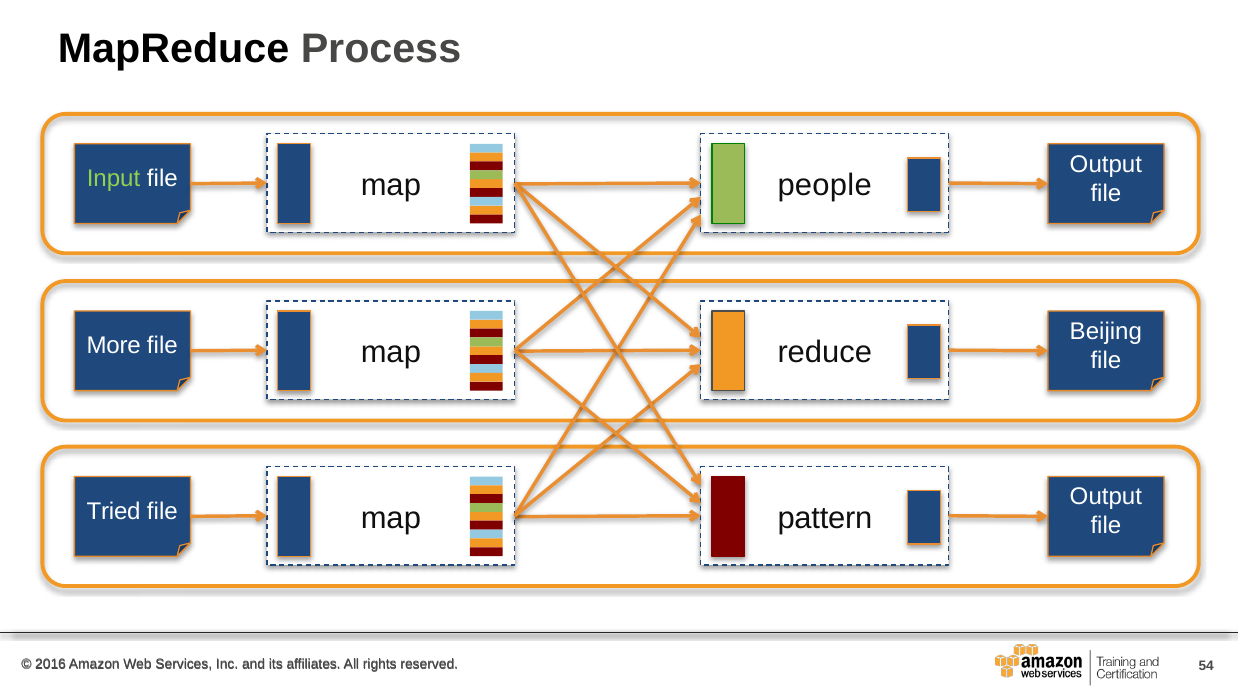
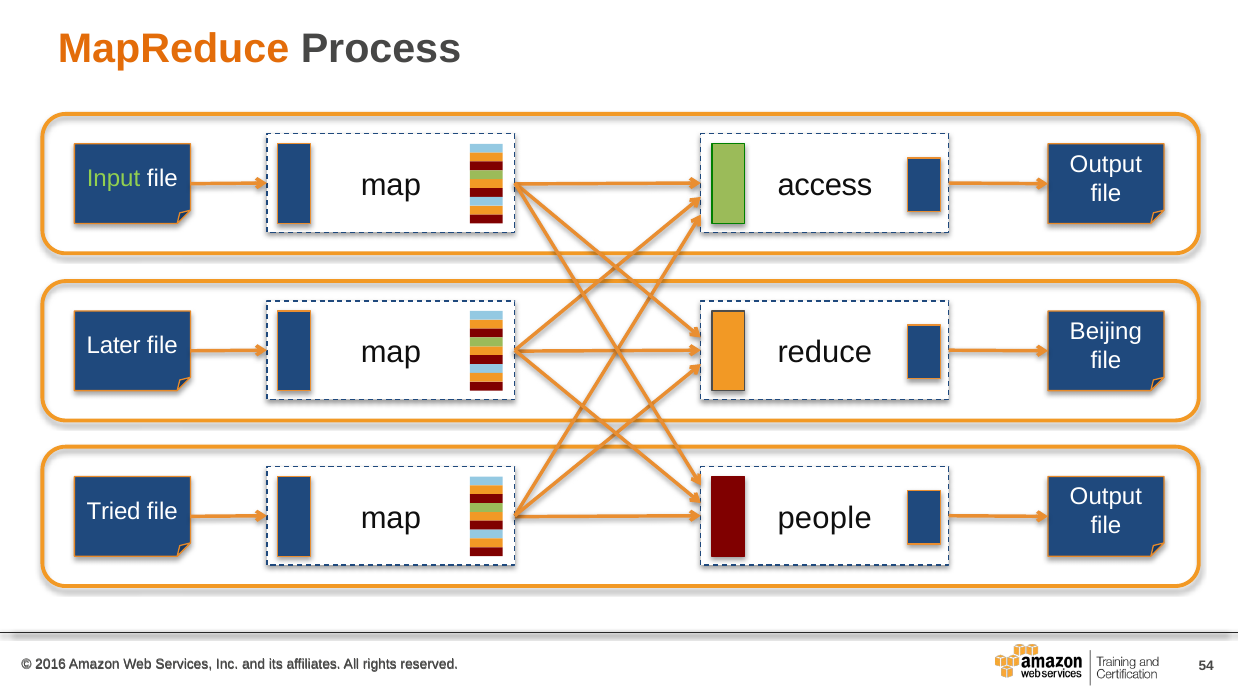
MapReduce colour: black -> orange
people: people -> access
More: More -> Later
pattern: pattern -> people
